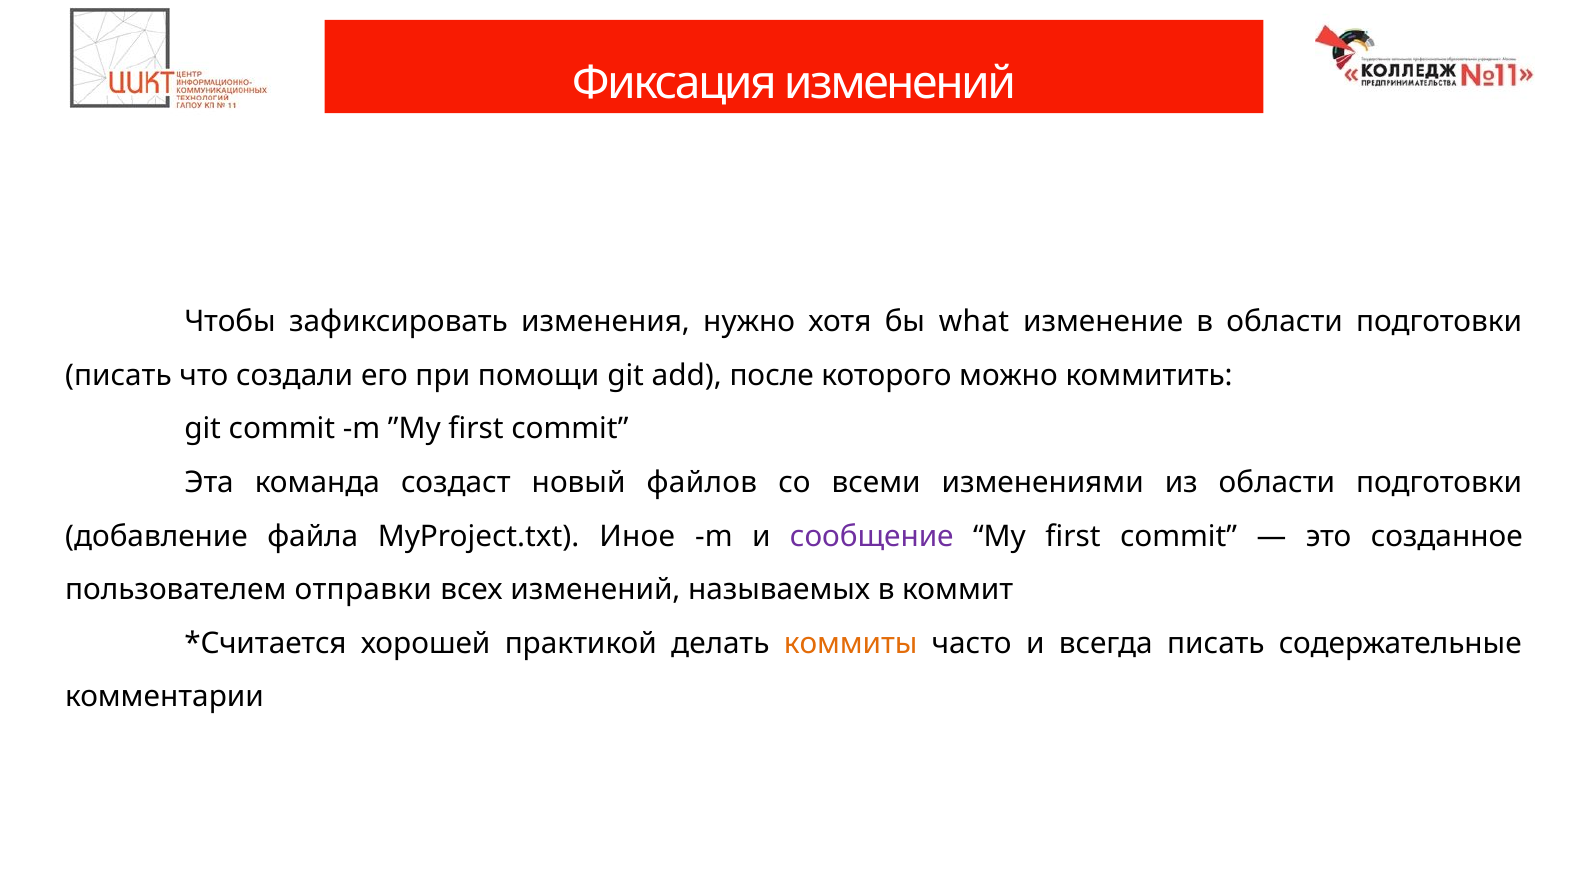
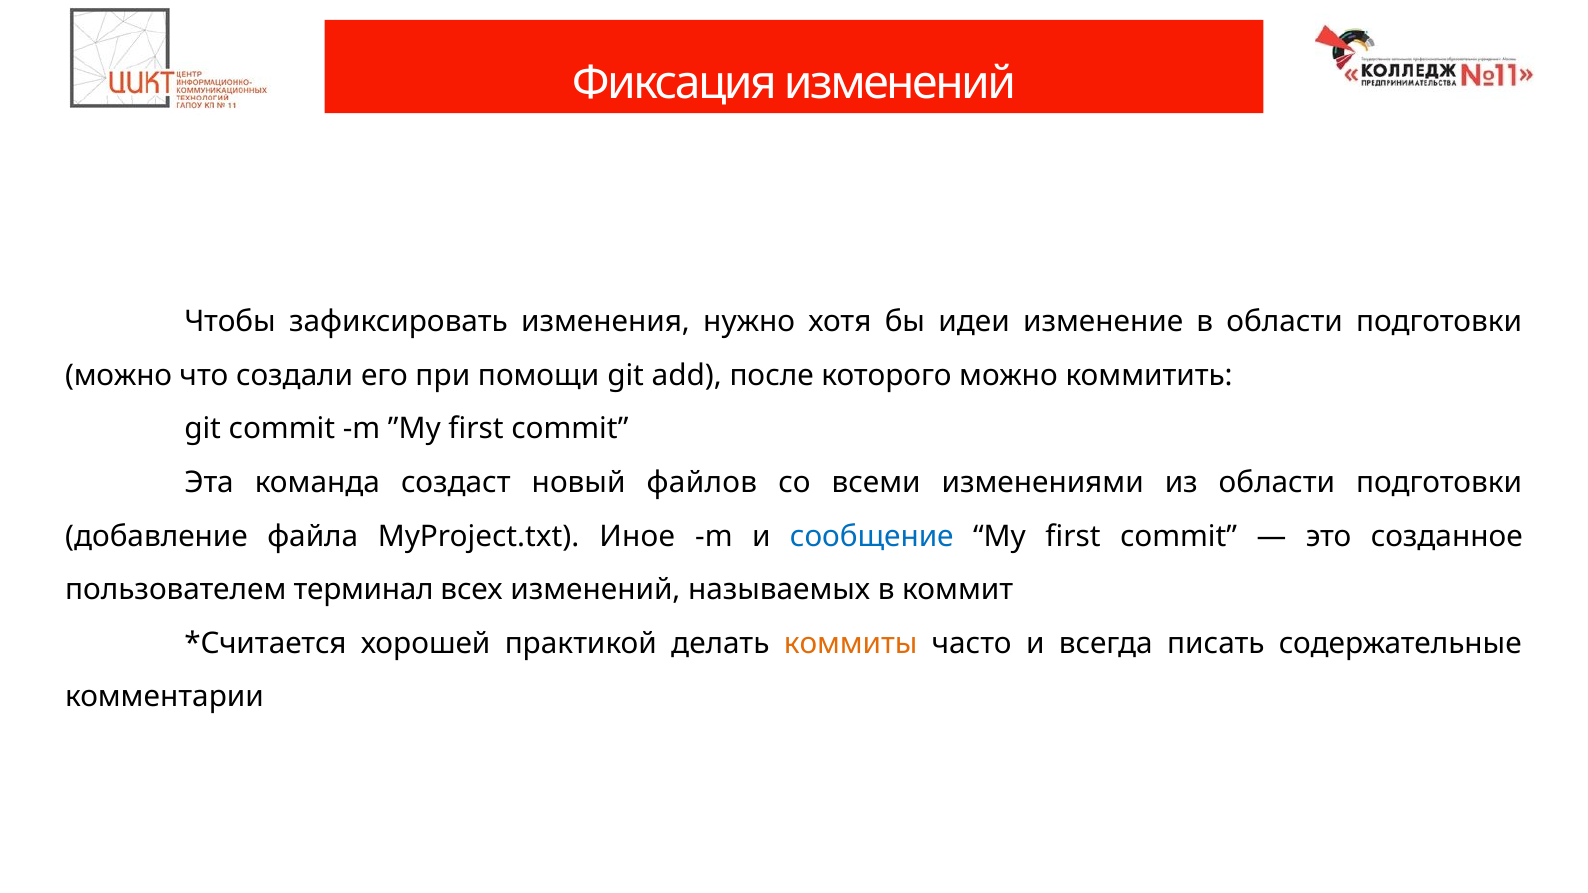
what: what -> идеи
писать at (118, 376): писать -> можно
сообщение colour: purple -> blue
отправки: отправки -> терминал
